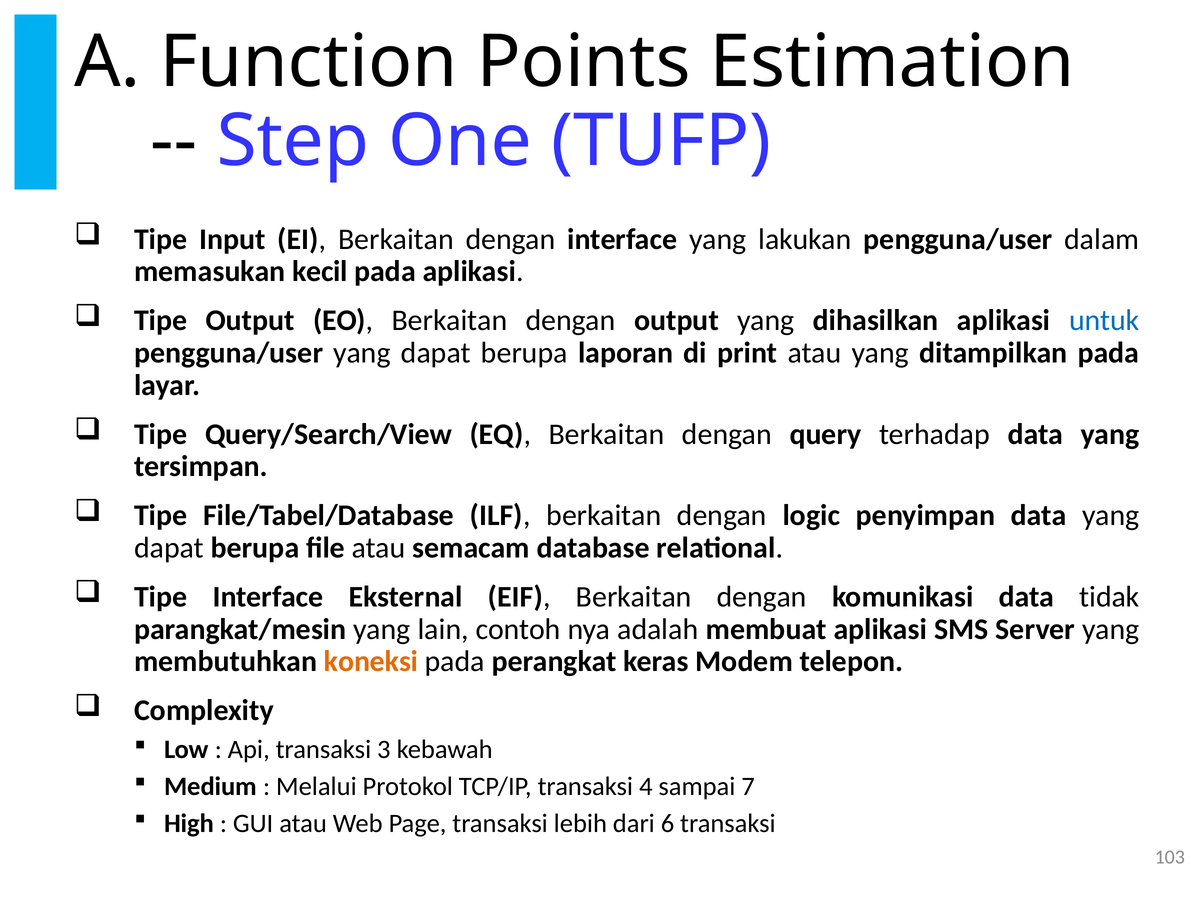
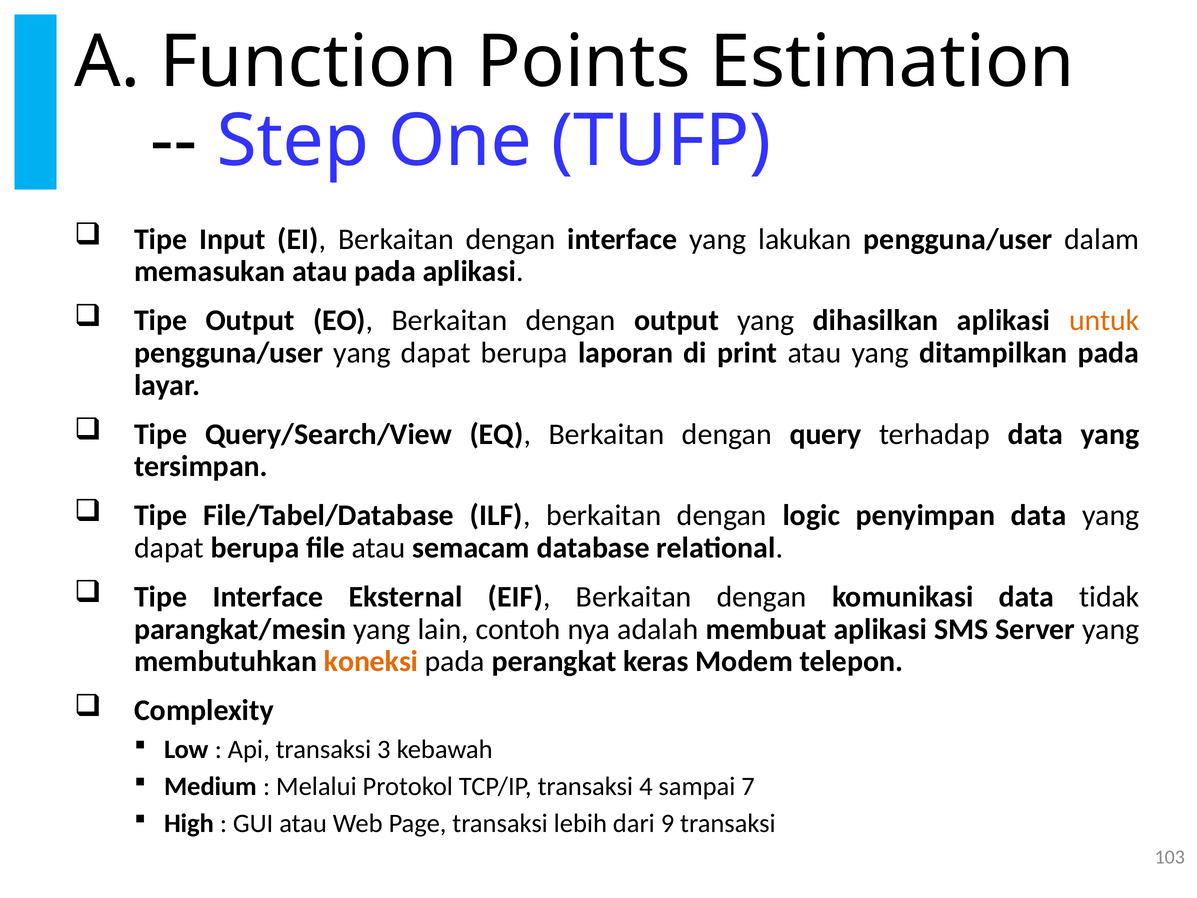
memasukan kecil: kecil -> atau
untuk colour: blue -> orange
6: 6 -> 9
